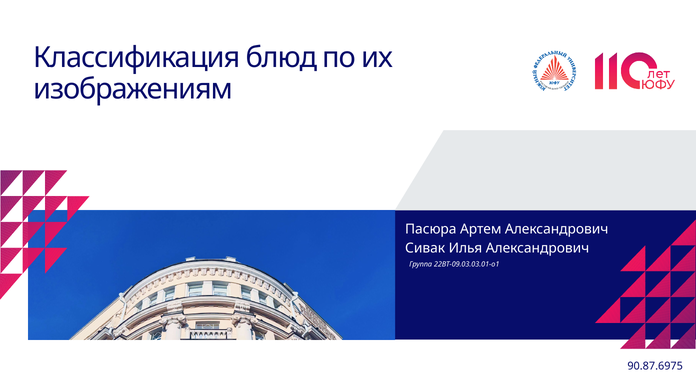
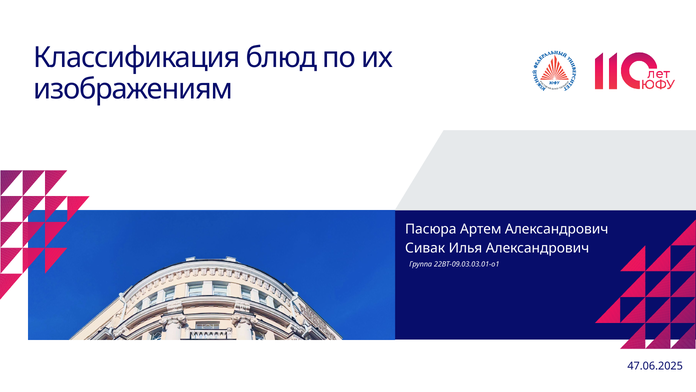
90.87.6975: 90.87.6975 -> 47.06.2025
